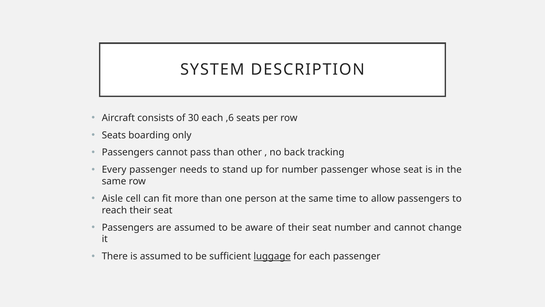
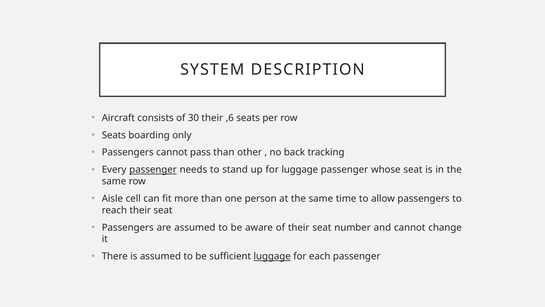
30 each: each -> their
passenger at (153, 169) underline: none -> present
for number: number -> luggage
